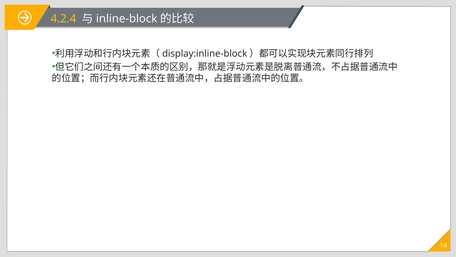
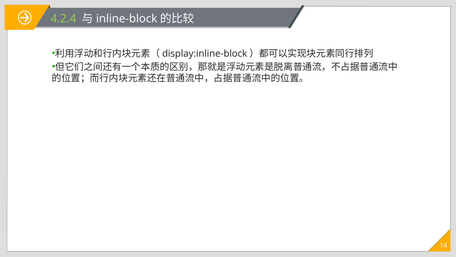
4.2.4 colour: yellow -> light green
